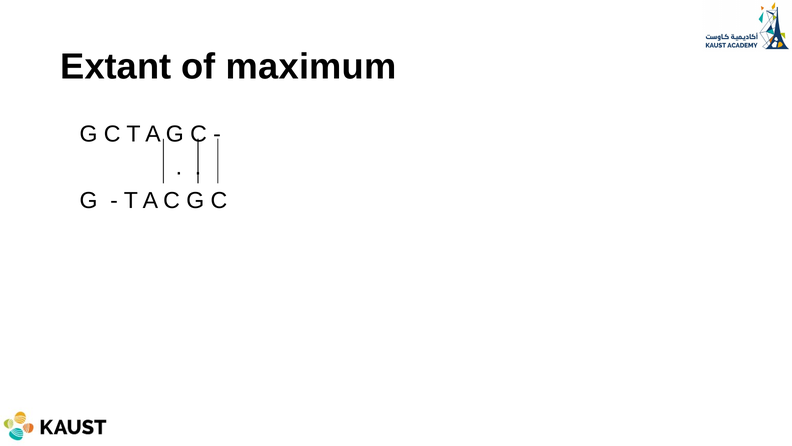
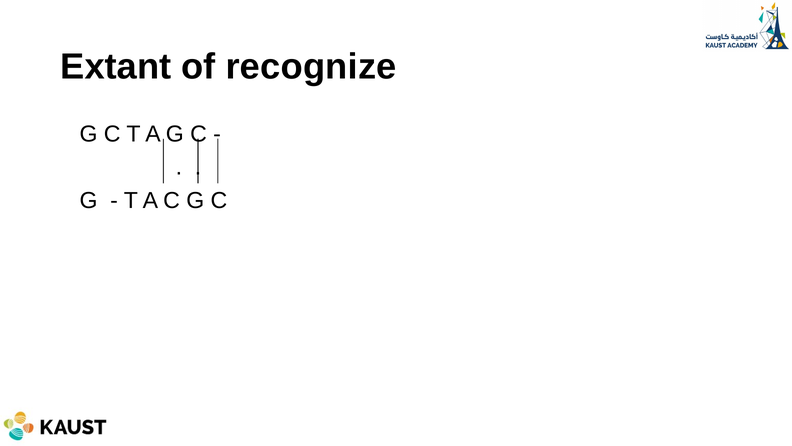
maximum: maximum -> recognize
